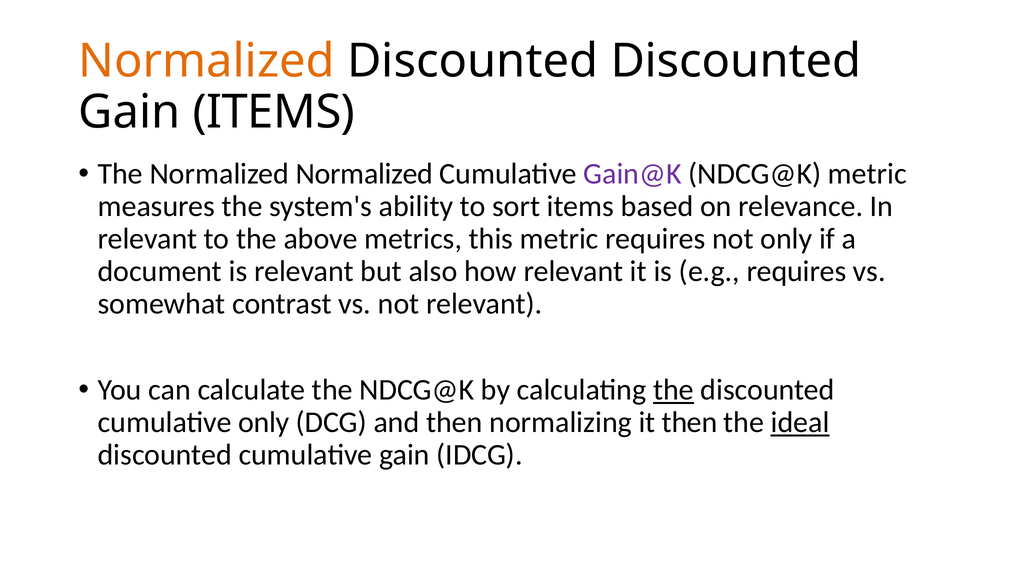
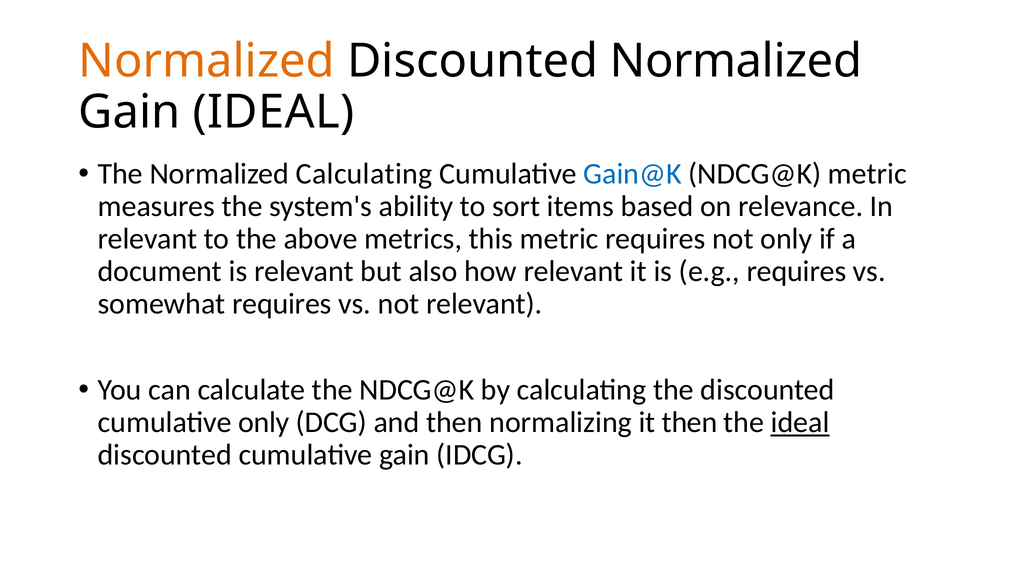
Discounted Discounted: Discounted -> Normalized
Gain ITEMS: ITEMS -> IDEAL
Normalized Normalized: Normalized -> Calculating
Gain@K colour: purple -> blue
somewhat contrast: contrast -> requires
the at (673, 390) underline: present -> none
